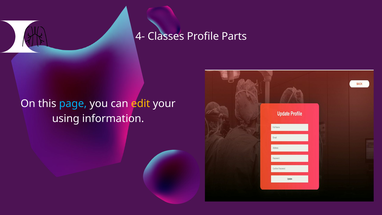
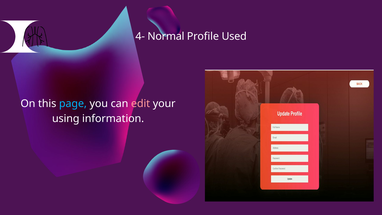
Classes: Classes -> Normal
Parts: Parts -> Used
edit colour: yellow -> pink
